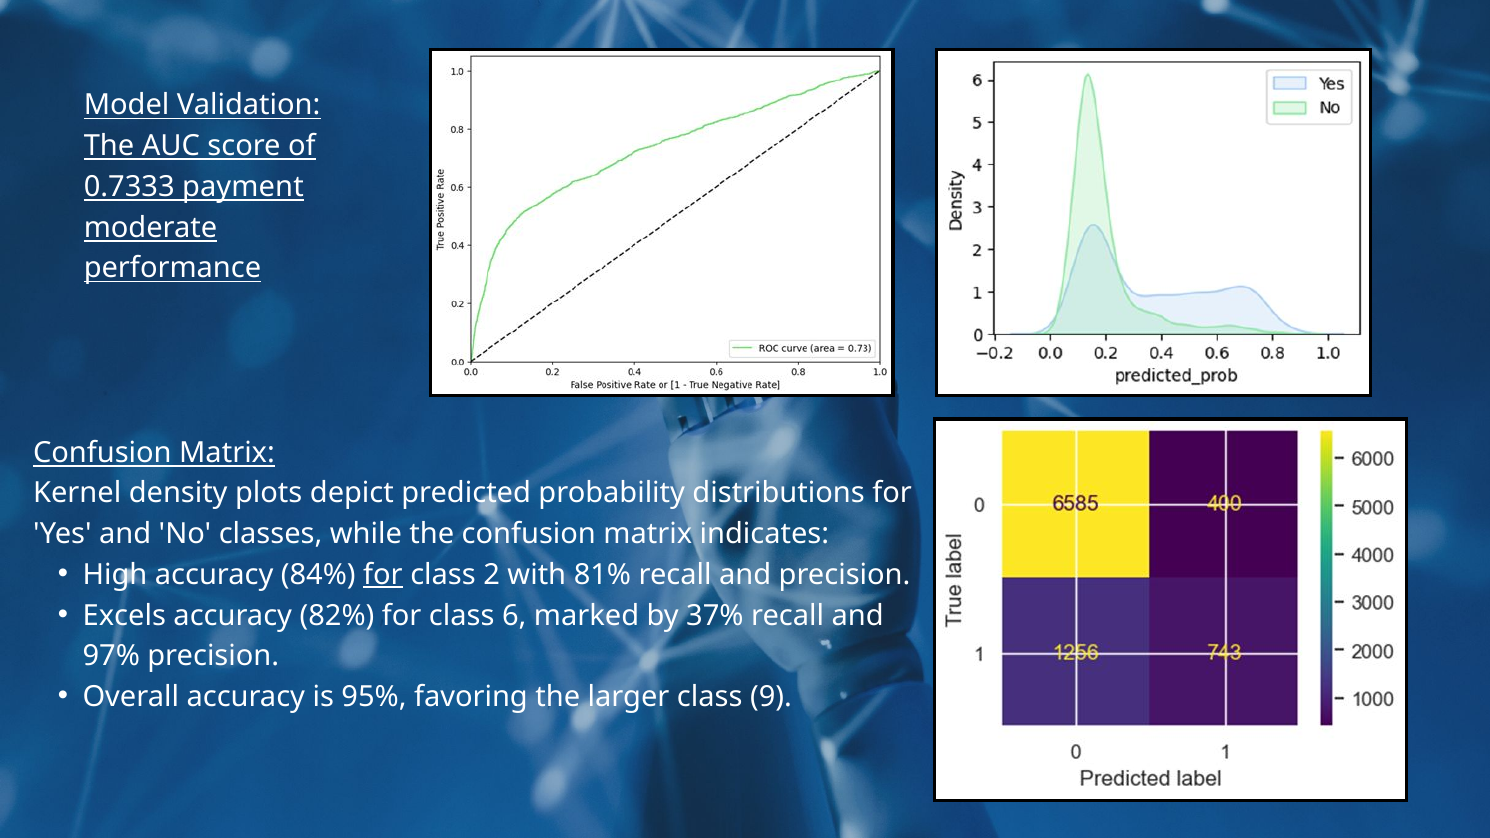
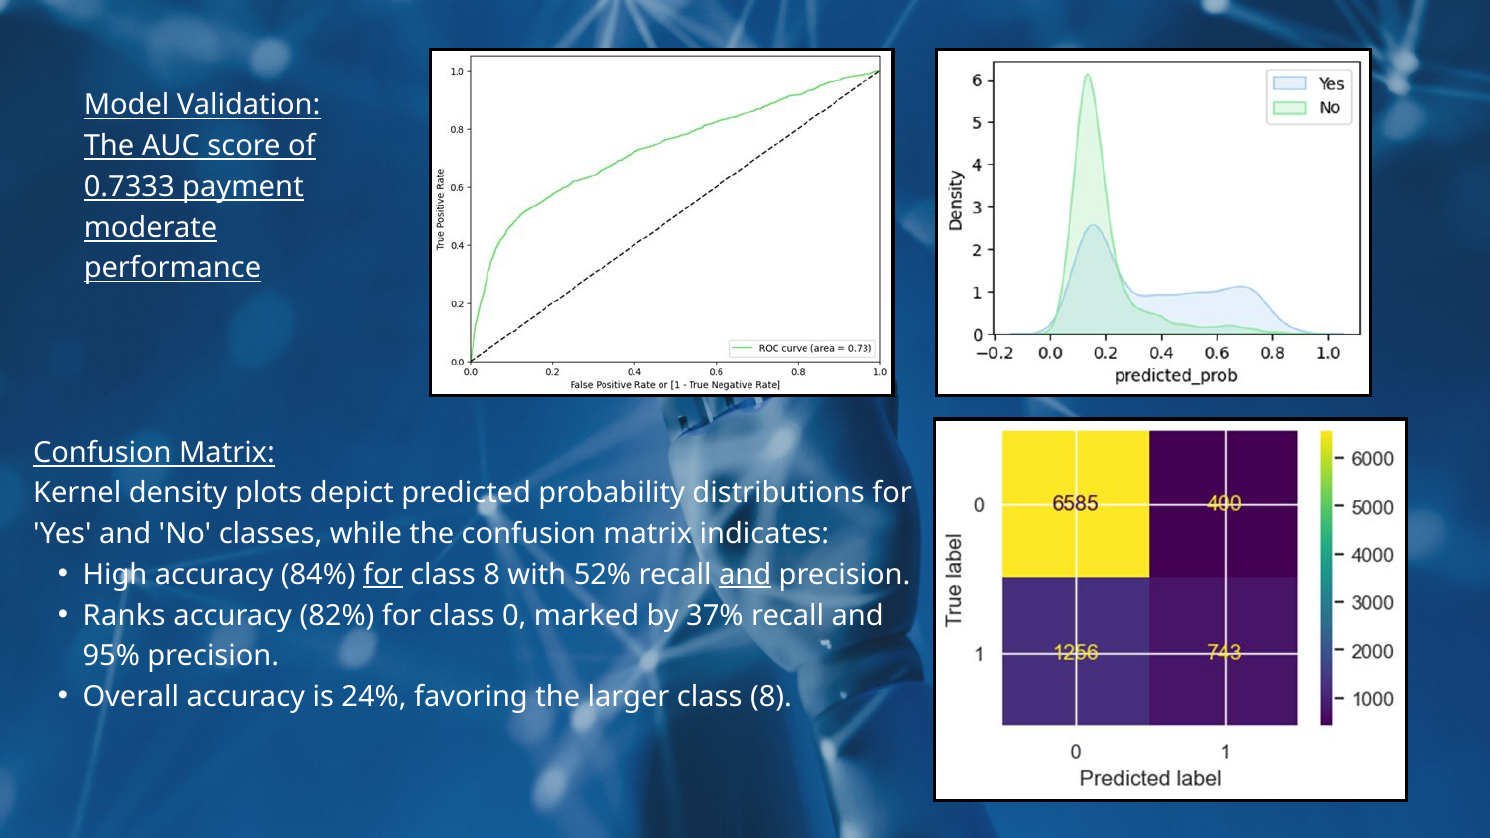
2 at (492, 575): 2 -> 8
81%: 81% -> 52%
and at (745, 575) underline: none -> present
Excels: Excels -> Ranks
6: 6 -> 0
97%: 97% -> 95%
95%: 95% -> 24%
larger class 9: 9 -> 8
